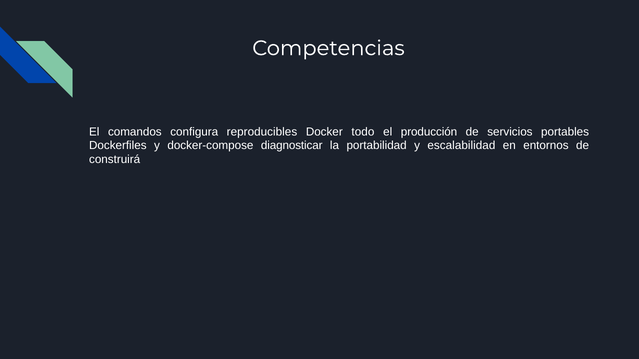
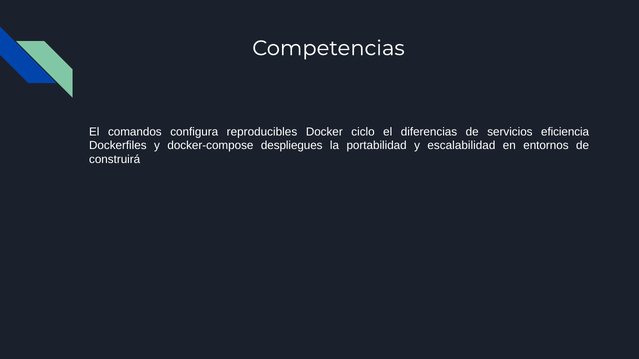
todo: todo -> ciclo
producción: producción -> diferencias
portables: portables -> eficiencia
diagnosticar: diagnosticar -> despliegues
